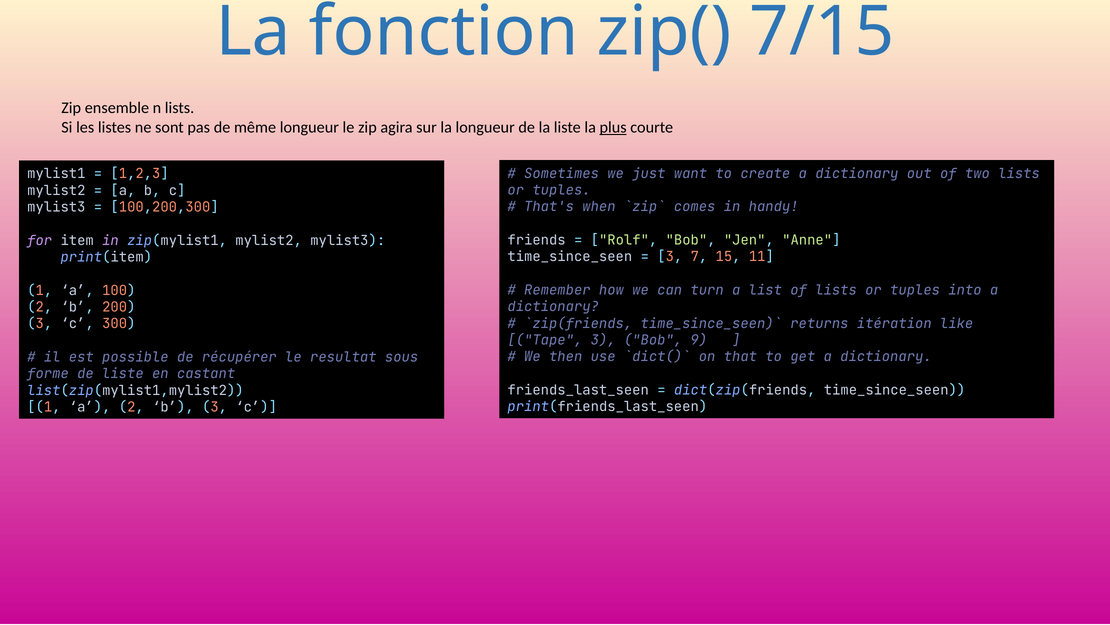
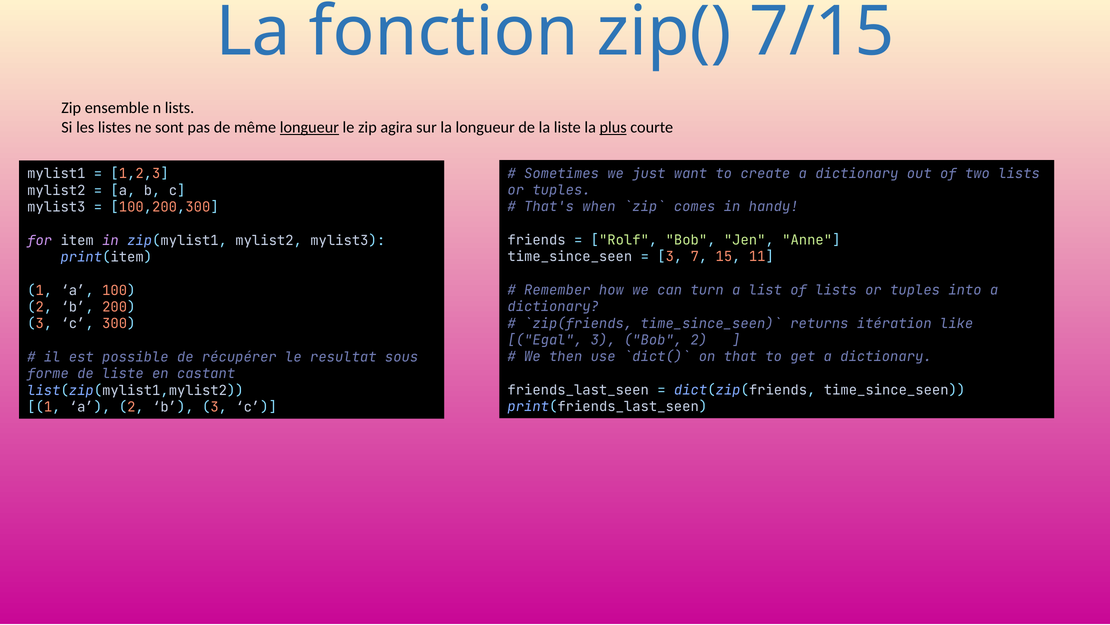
longueur at (309, 127) underline: none -> present
Tape: Tape -> Egal
Bob 9: 9 -> 2
